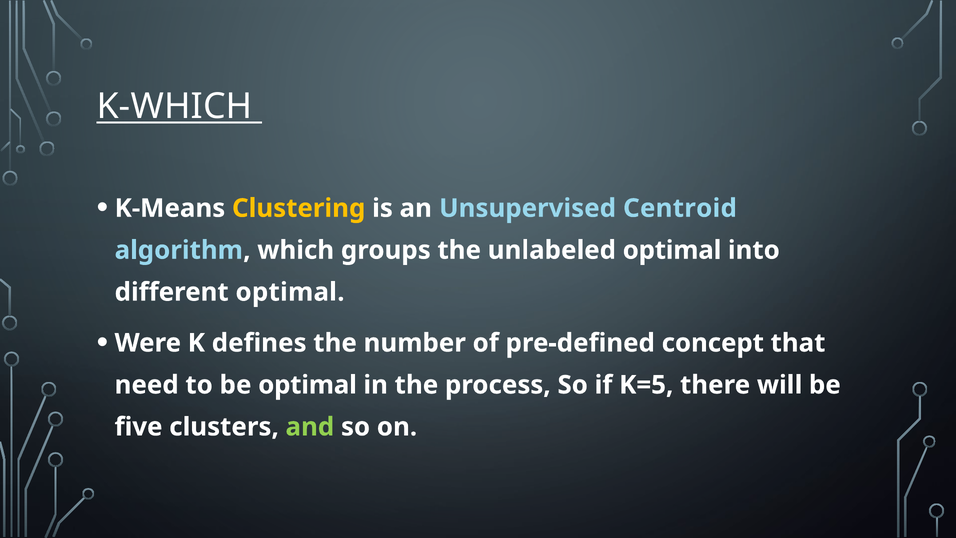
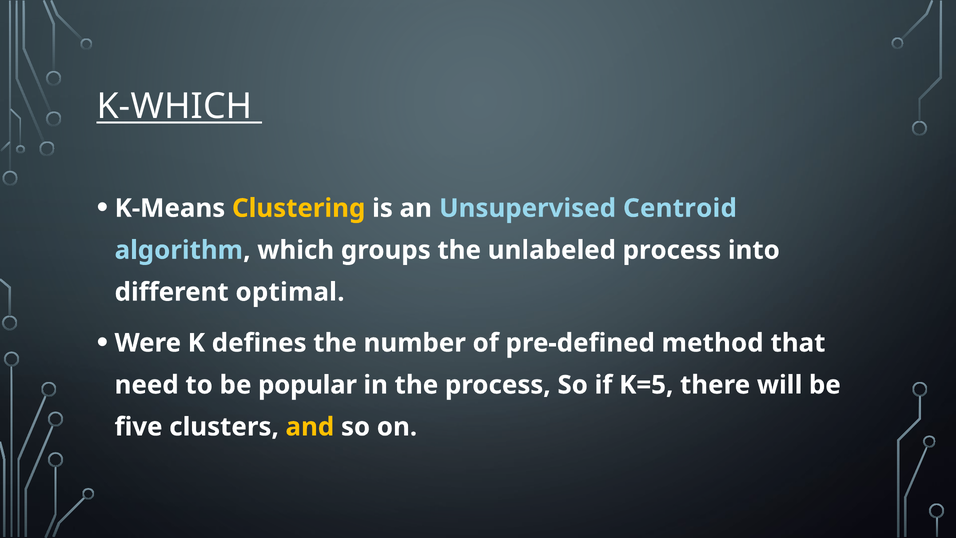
unlabeled optimal: optimal -> process
concept: concept -> method
be optimal: optimal -> popular
and colour: light green -> yellow
